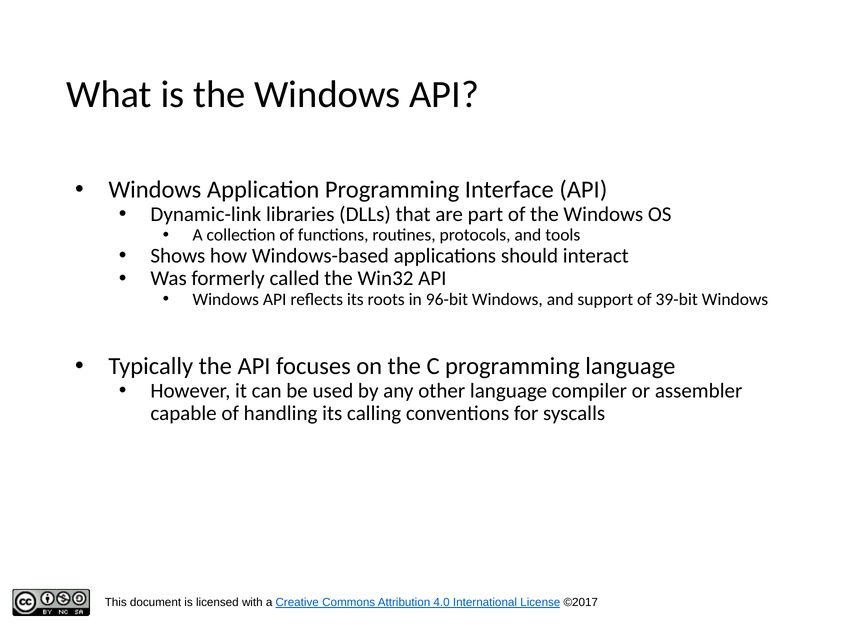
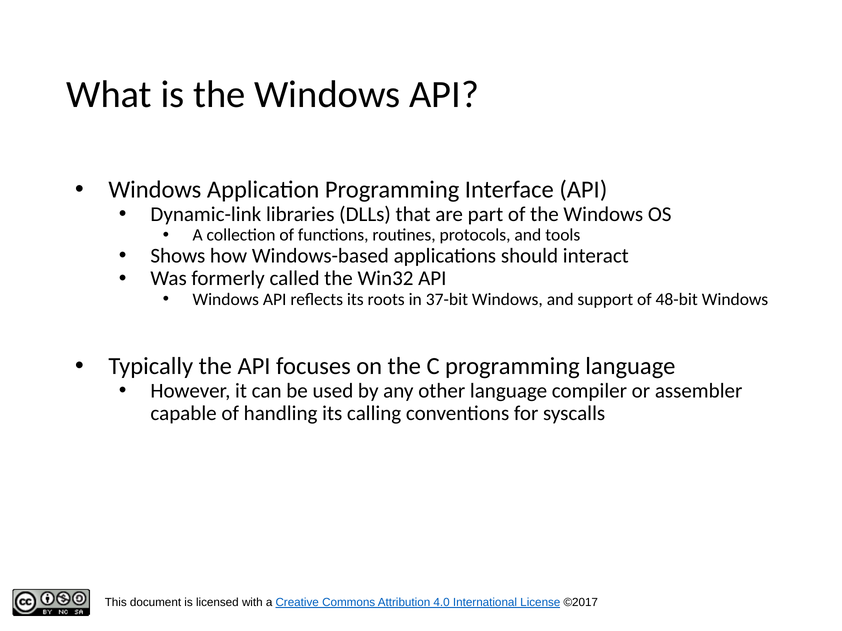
96-bit: 96-bit -> 37-bit
39-bit: 39-bit -> 48-bit
